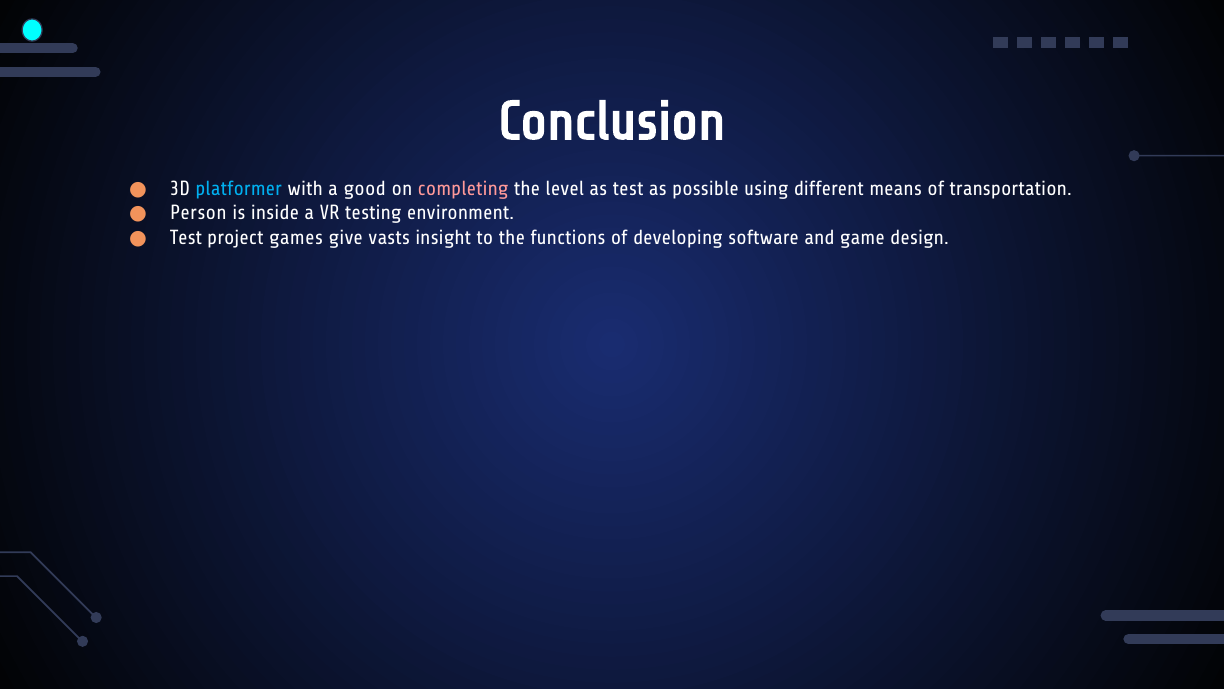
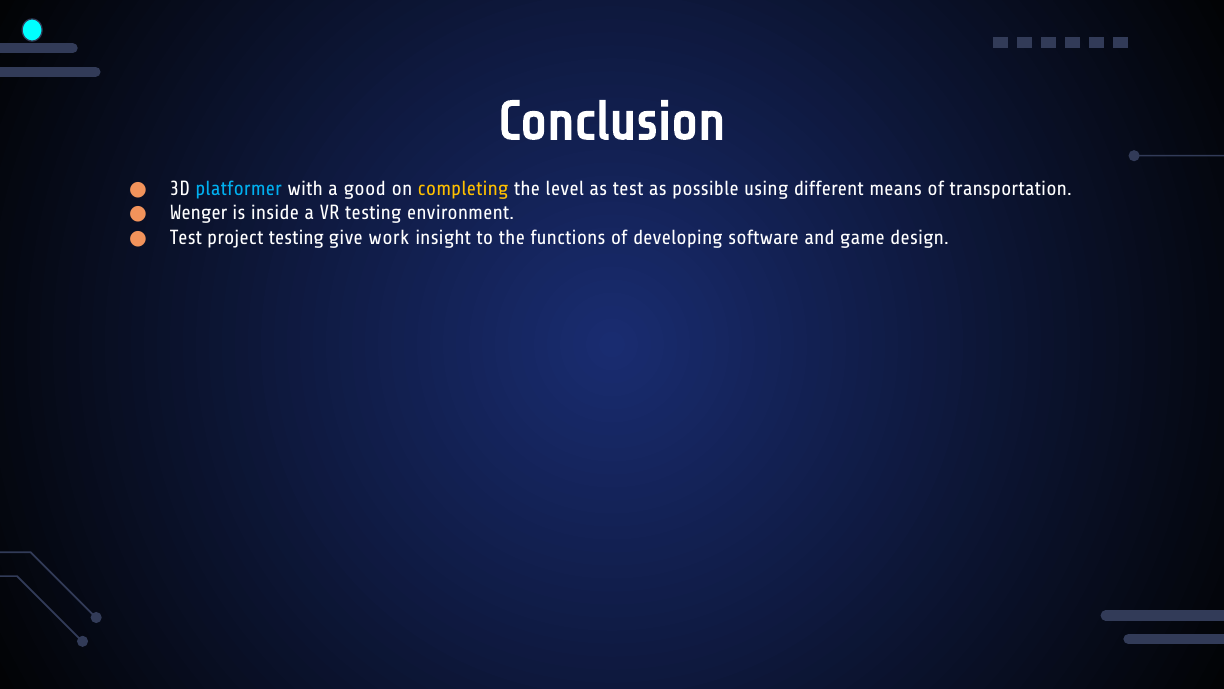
completing colour: pink -> yellow
Person: Person -> Wenger
project games: games -> testing
vasts: vasts -> work
